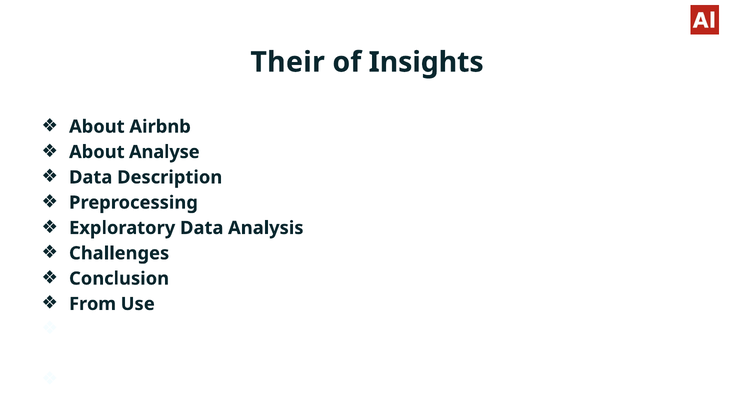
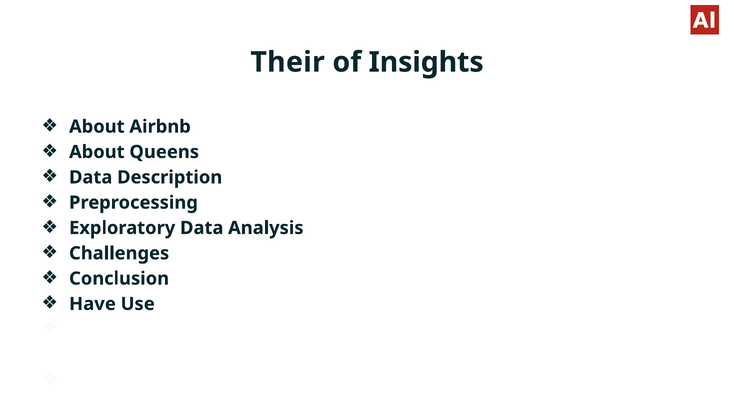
Analyse: Analyse -> Queens
From: From -> Have
